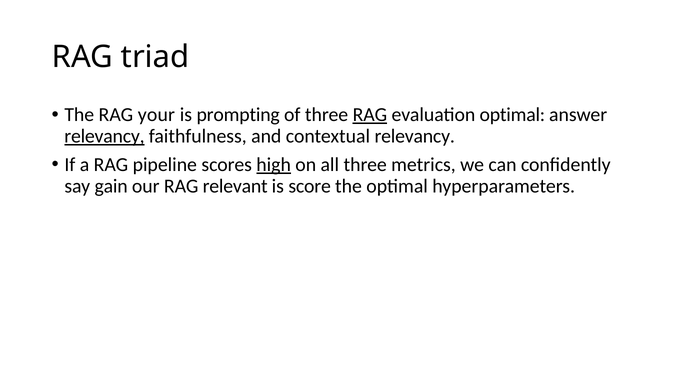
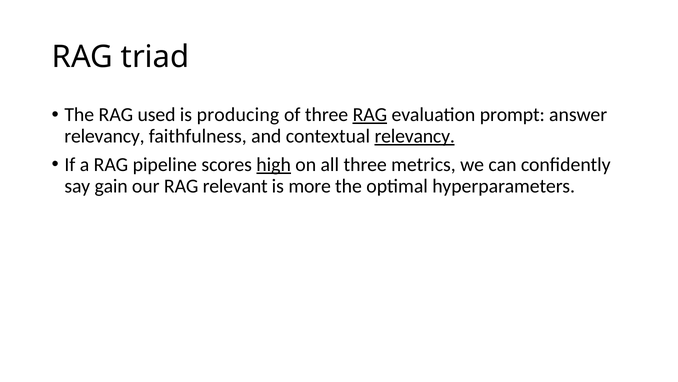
your: your -> used
prompting: prompting -> producing
evaluation optimal: optimal -> prompt
relevancy at (104, 136) underline: present -> none
relevancy at (415, 136) underline: none -> present
score: score -> more
